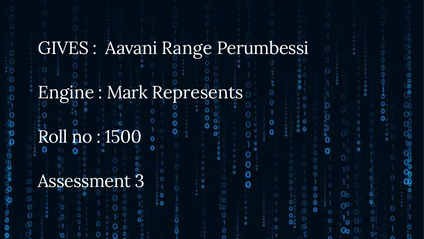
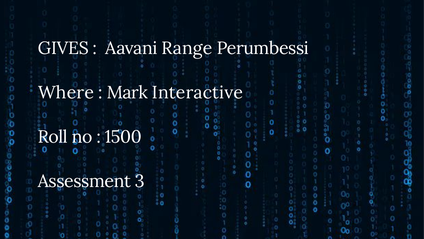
Engine: Engine -> Where
Represents: Represents -> Interactive
